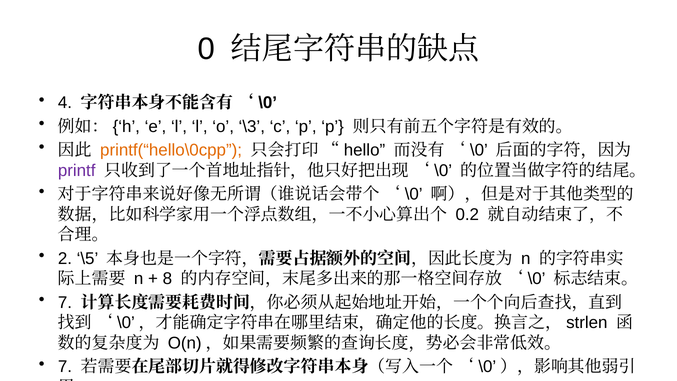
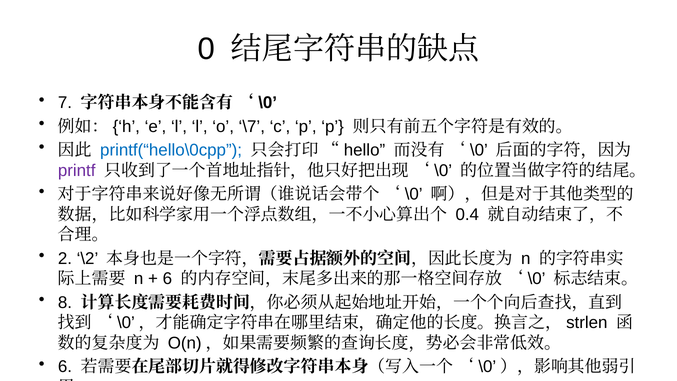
4: 4 -> 7
\3: \3 -> \7
printf(“hello\0cpp colour: orange -> blue
0.2: 0.2 -> 0.4
\5: \5 -> \2
8 at (167, 279): 8 -> 6
7 at (65, 302): 7 -> 8
7 at (65, 367): 7 -> 6
